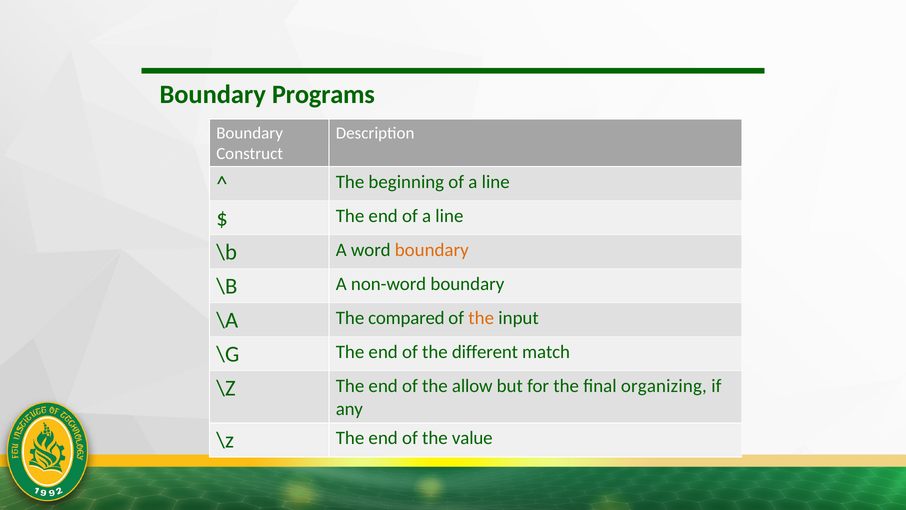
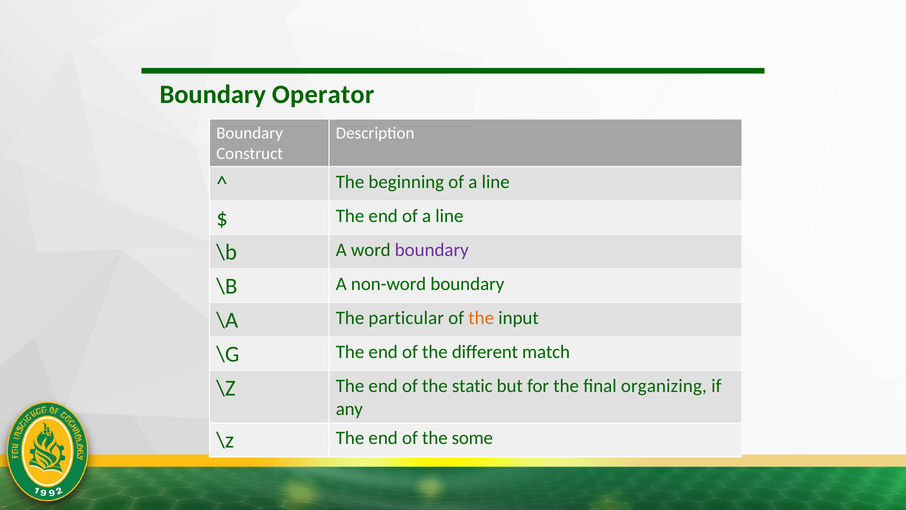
Programs: Programs -> Operator
boundary at (432, 250) colour: orange -> purple
compared: compared -> particular
allow: allow -> static
value: value -> some
